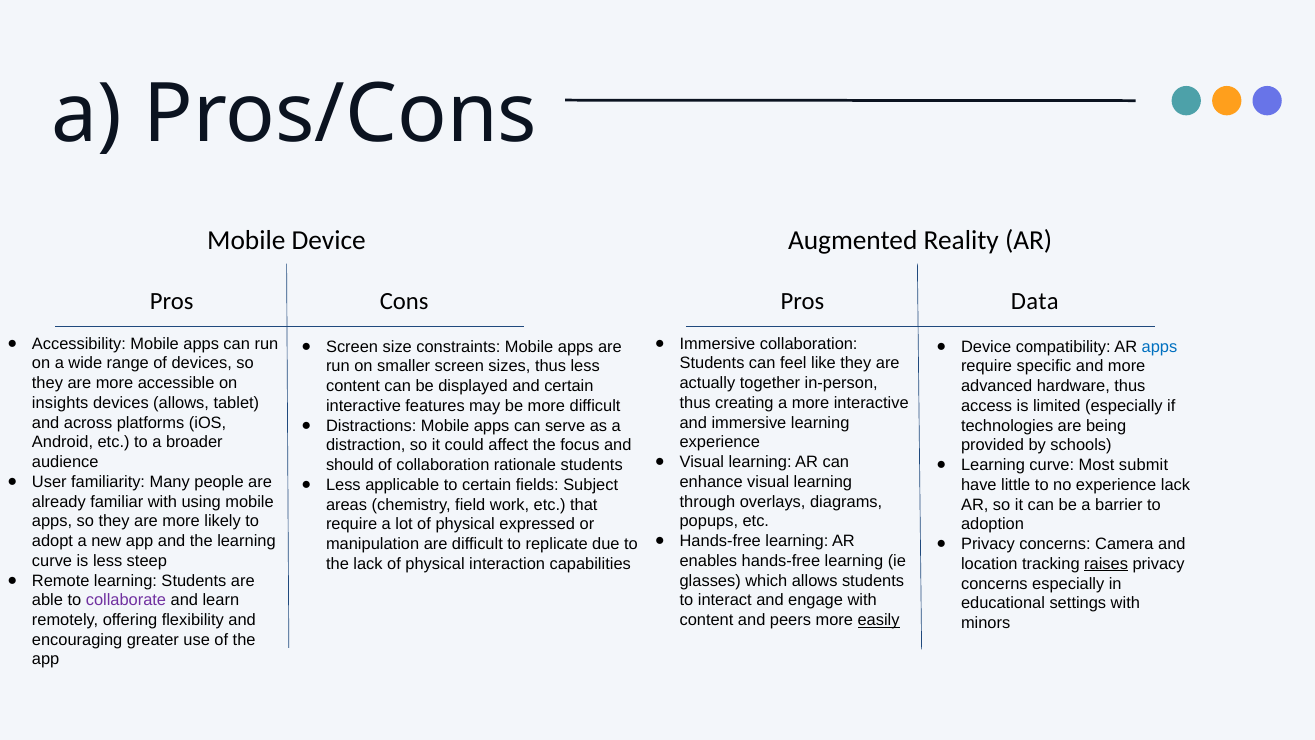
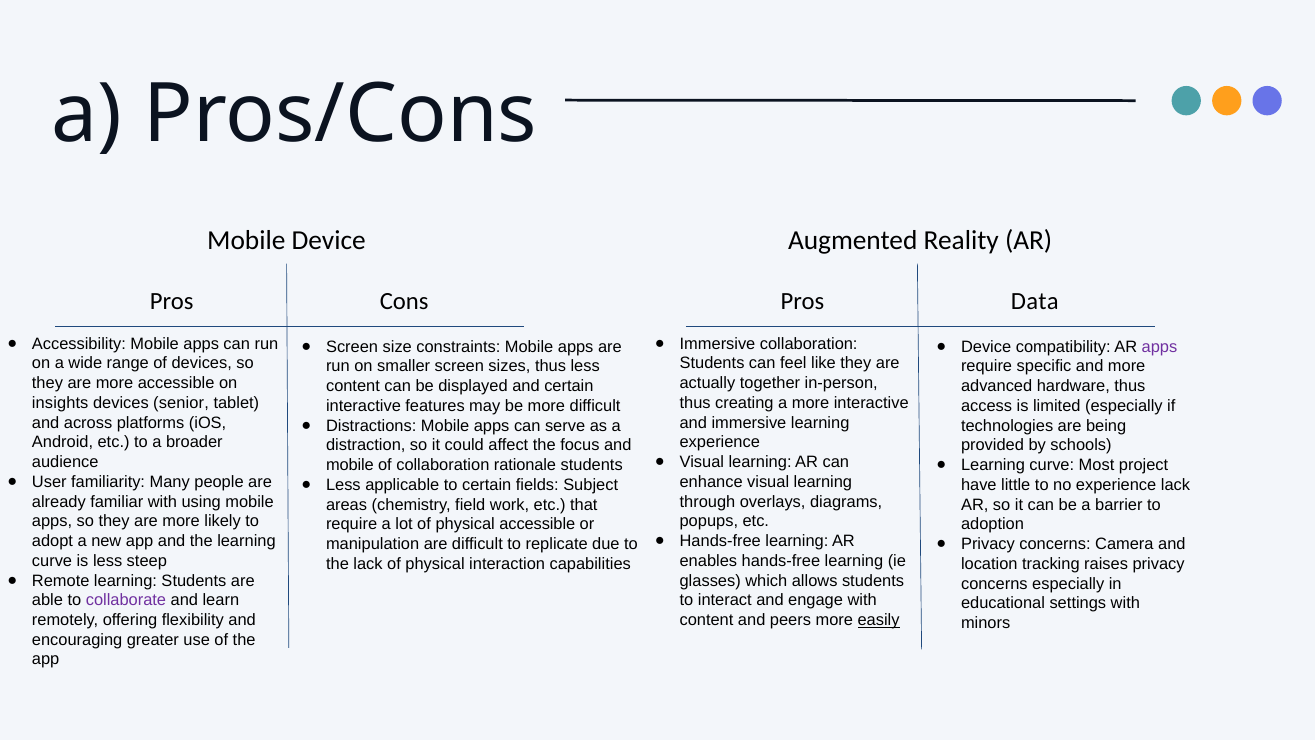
apps at (1159, 347) colour: blue -> purple
devices allows: allows -> senior
submit: submit -> project
should at (350, 465): should -> mobile
physical expressed: expressed -> accessible
raises underline: present -> none
